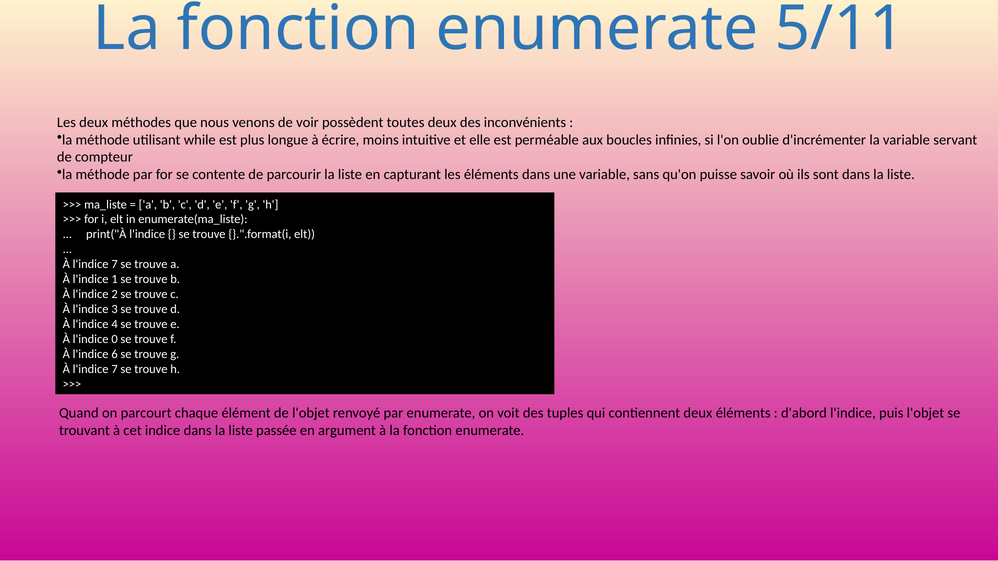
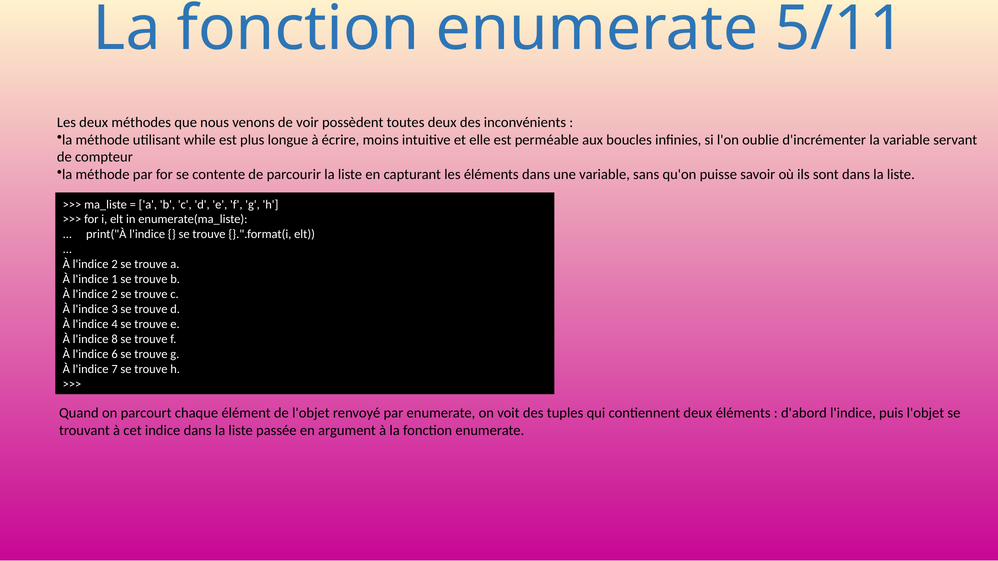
7 at (115, 264): 7 -> 2
0: 0 -> 8
